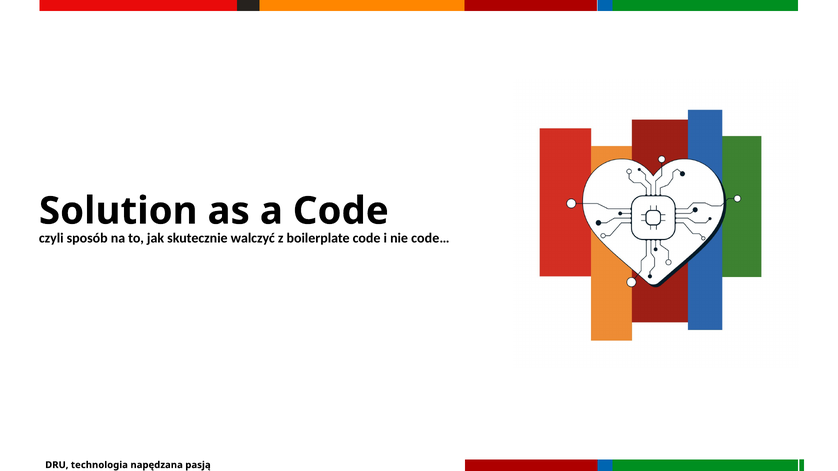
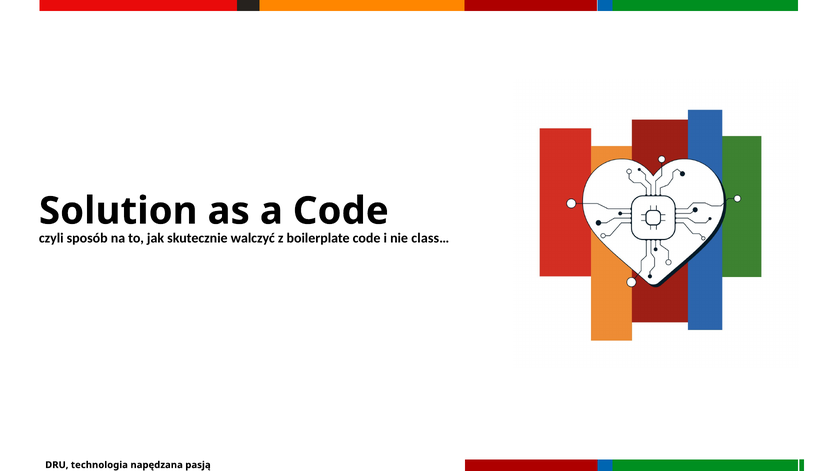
code…: code… -> class…
